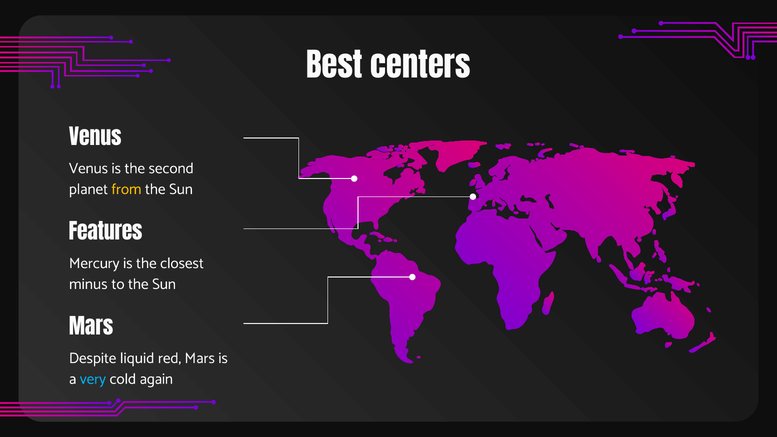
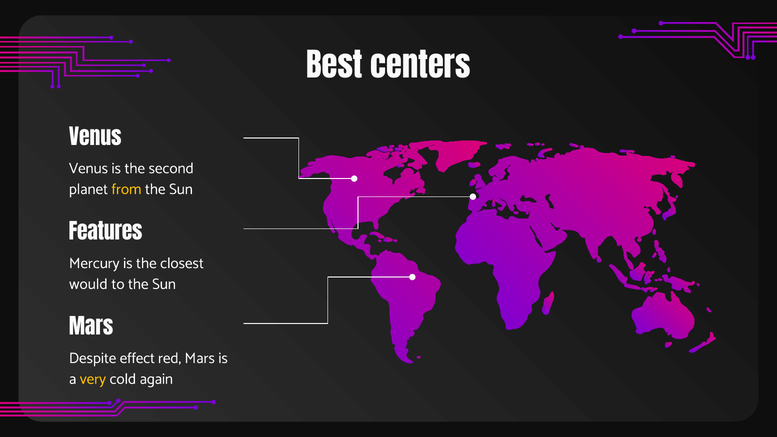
minus: minus -> would
liquid: liquid -> effect
very colour: light blue -> yellow
